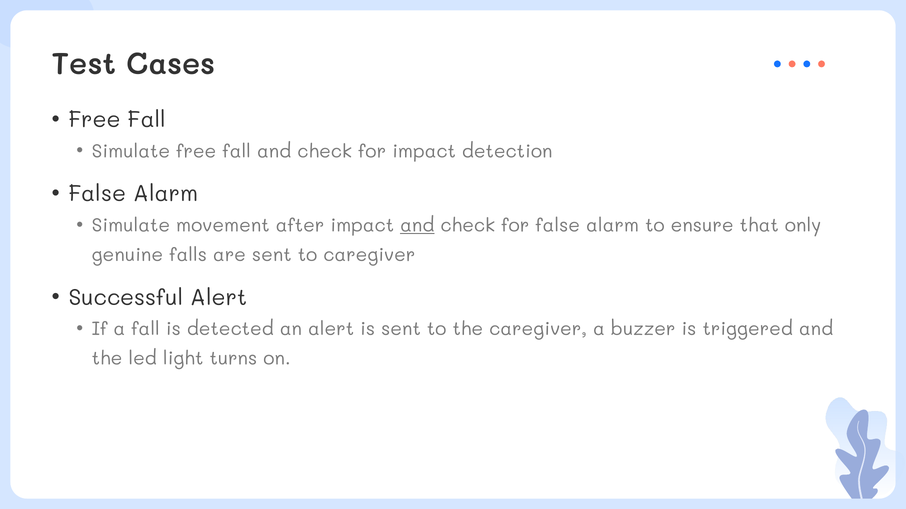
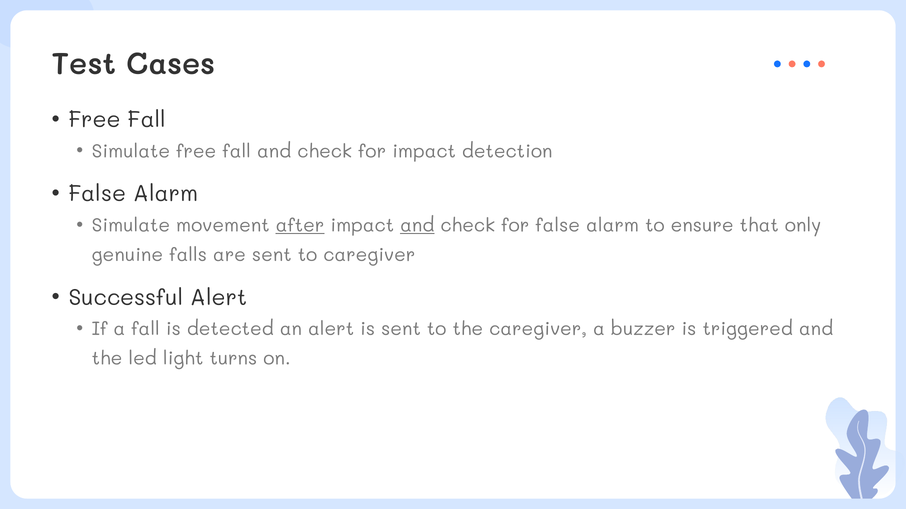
after underline: none -> present
